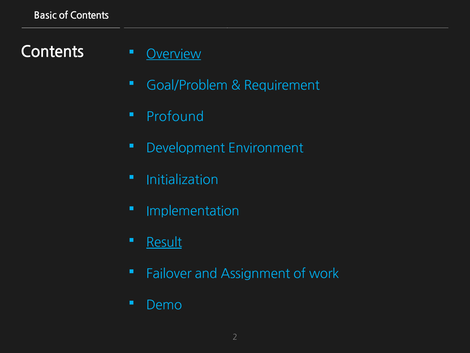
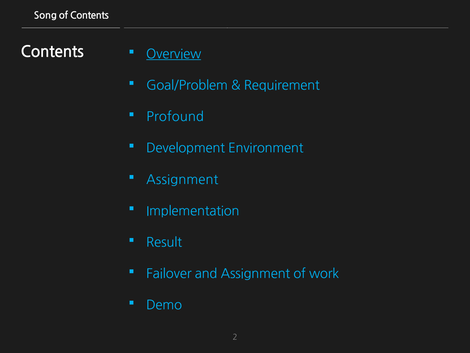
Basic: Basic -> Song
Initialization at (182, 179): Initialization -> Assignment
Result underline: present -> none
